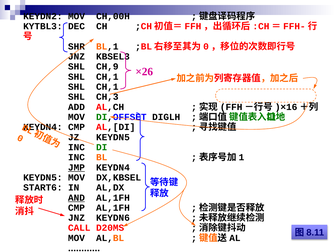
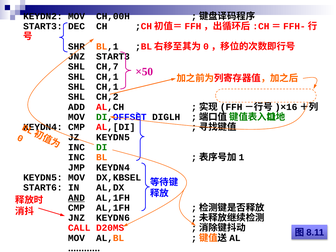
KYTBL3 at (43, 26): KYTBL3 -> START3
JNZ KBSEL3: KBSEL3 -> START3
CH,9: CH,9 -> CH,7
×26: ×26 -> ×50
CH,3: CH,3 -> CH,2
JMP underline: present -> none
